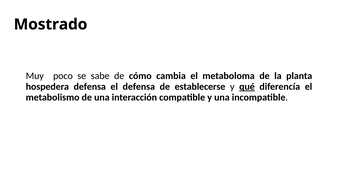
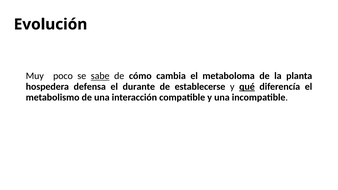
Mostrado: Mostrado -> Evolución
sabe underline: none -> present
el defensa: defensa -> durante
